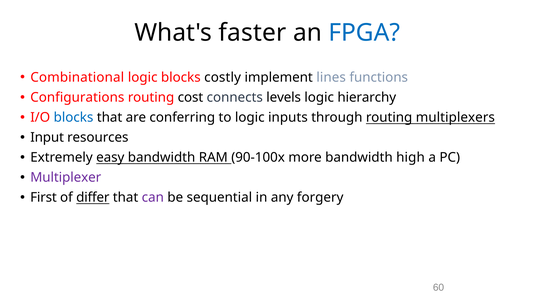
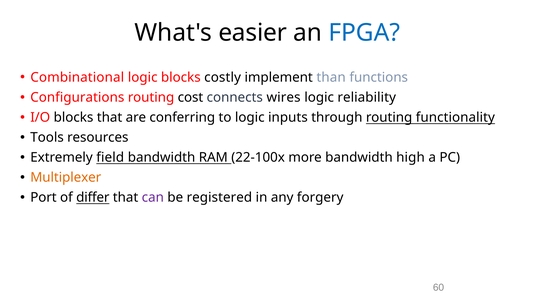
faster: faster -> easier
lines: lines -> than
levels: levels -> wires
hierarchy: hierarchy -> reliability
blocks at (74, 117) colour: blue -> black
multiplexers: multiplexers -> functionality
Input: Input -> Tools
easy: easy -> field
90-100x: 90-100x -> 22-100x
Multiplexer colour: purple -> orange
First: First -> Port
sequential: sequential -> registered
